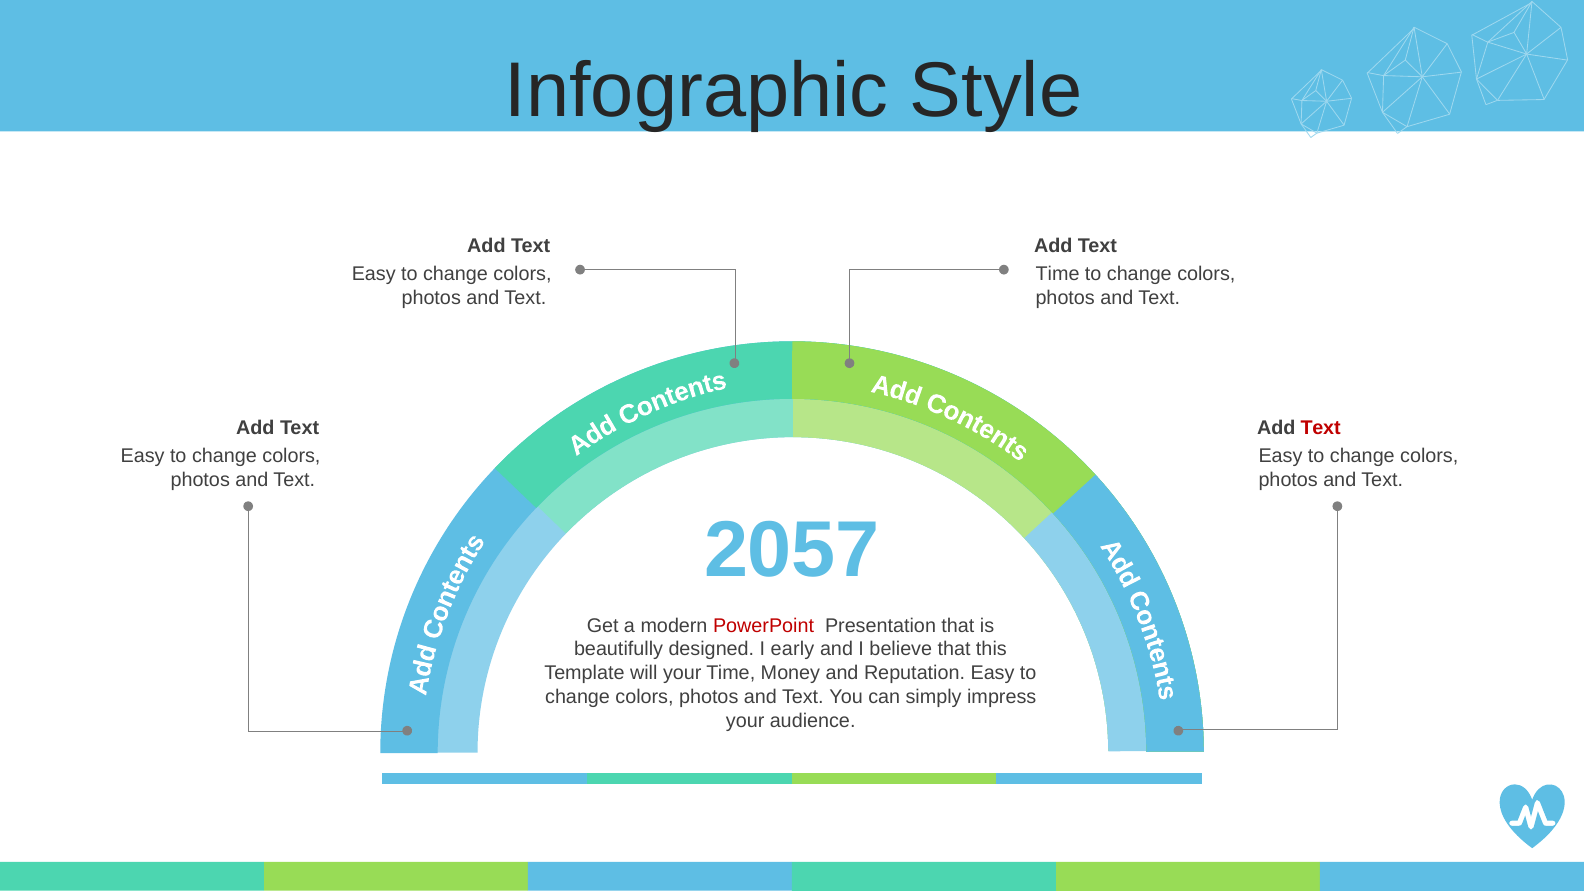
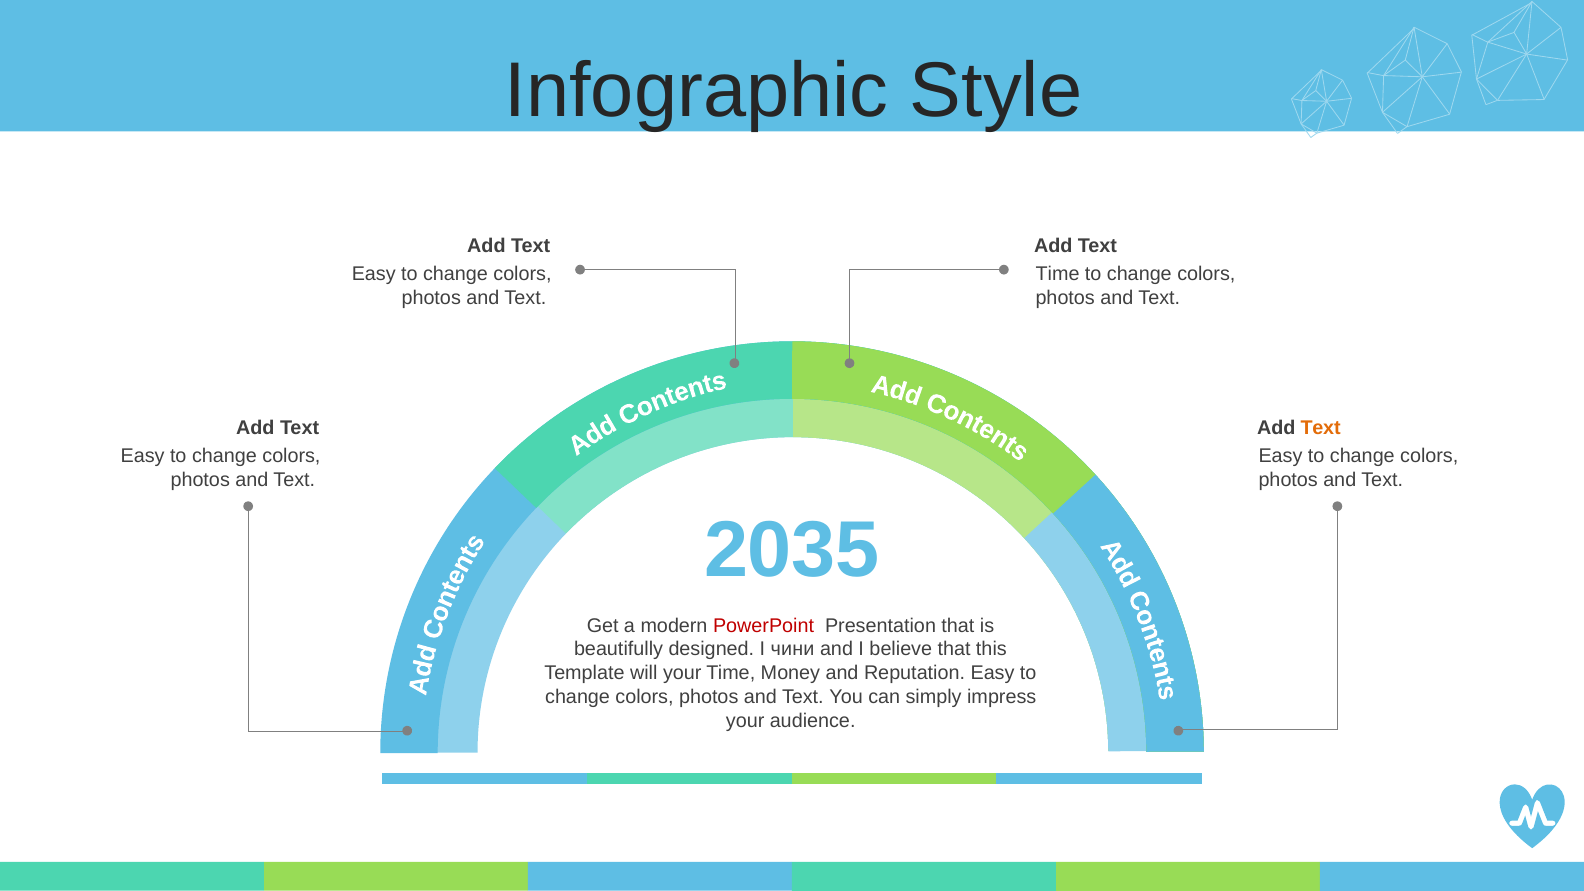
Text at (1321, 428) colour: red -> orange
2057: 2057 -> 2035
early: early -> чини
